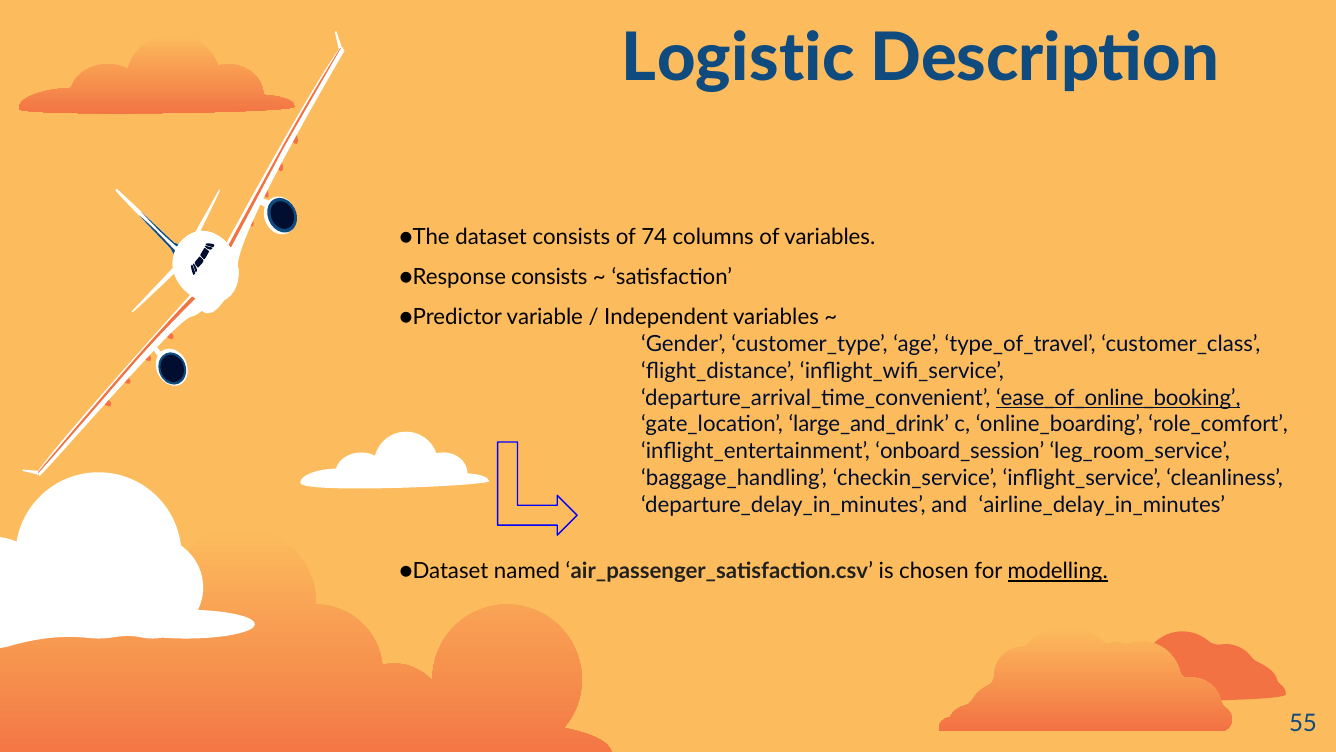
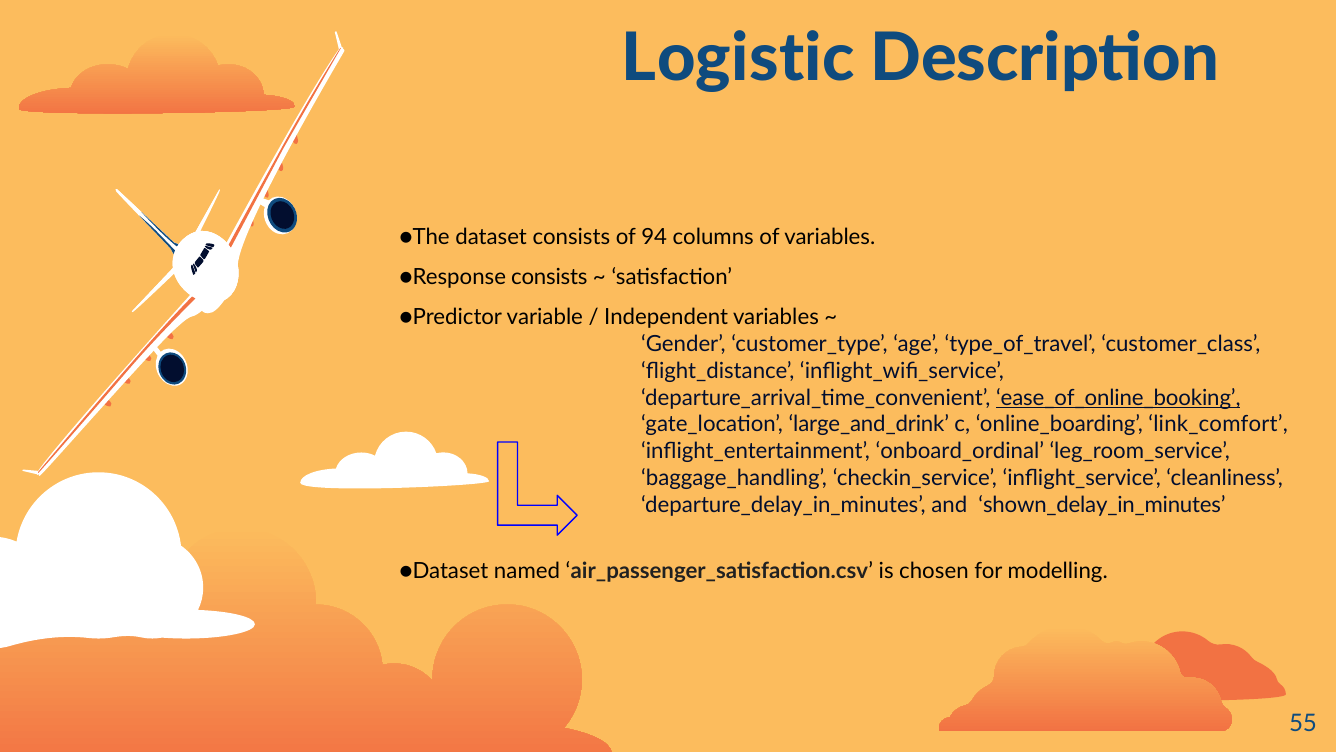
74: 74 -> 94
role_comfort: role_comfort -> link_comfort
onboard_session: onboard_session -> onboard_ordinal
airline_delay_in_minutes: airline_delay_in_minutes -> shown_delay_in_minutes
modelling underline: present -> none
